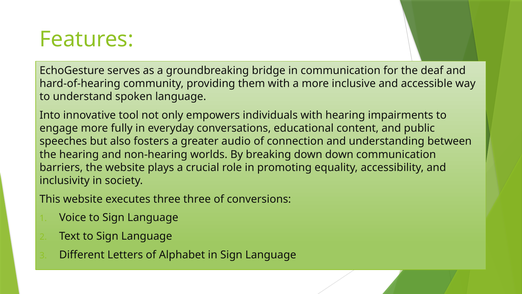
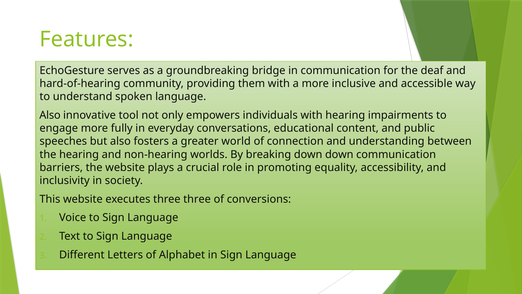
Into at (50, 115): Into -> Also
audio: audio -> world
